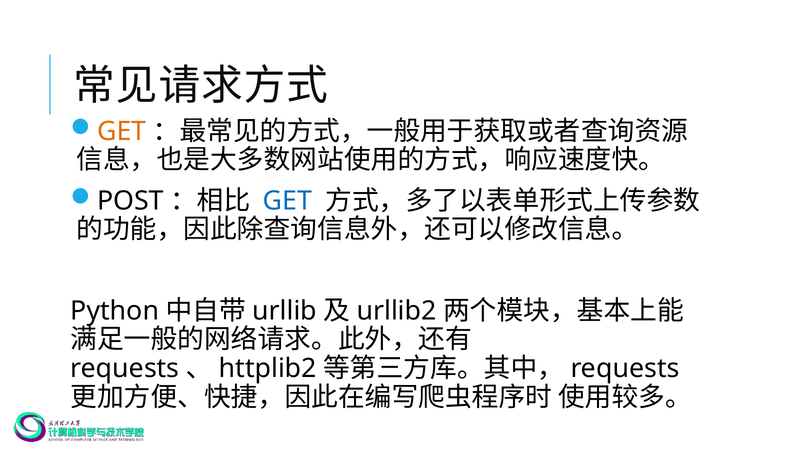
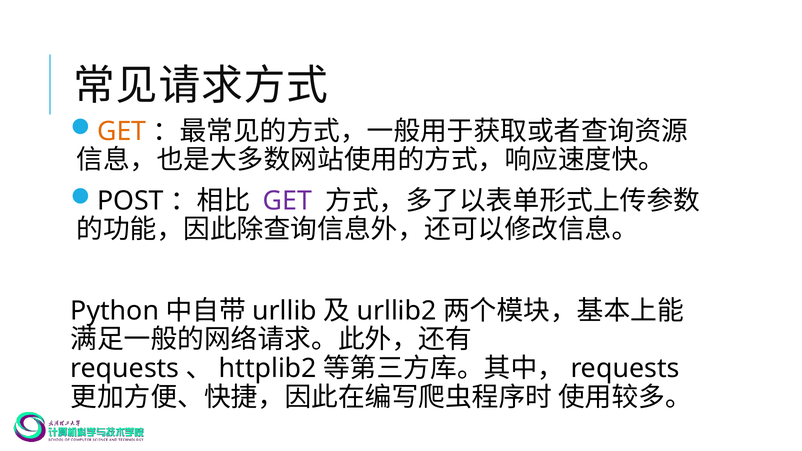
GET at (287, 201) colour: blue -> purple
